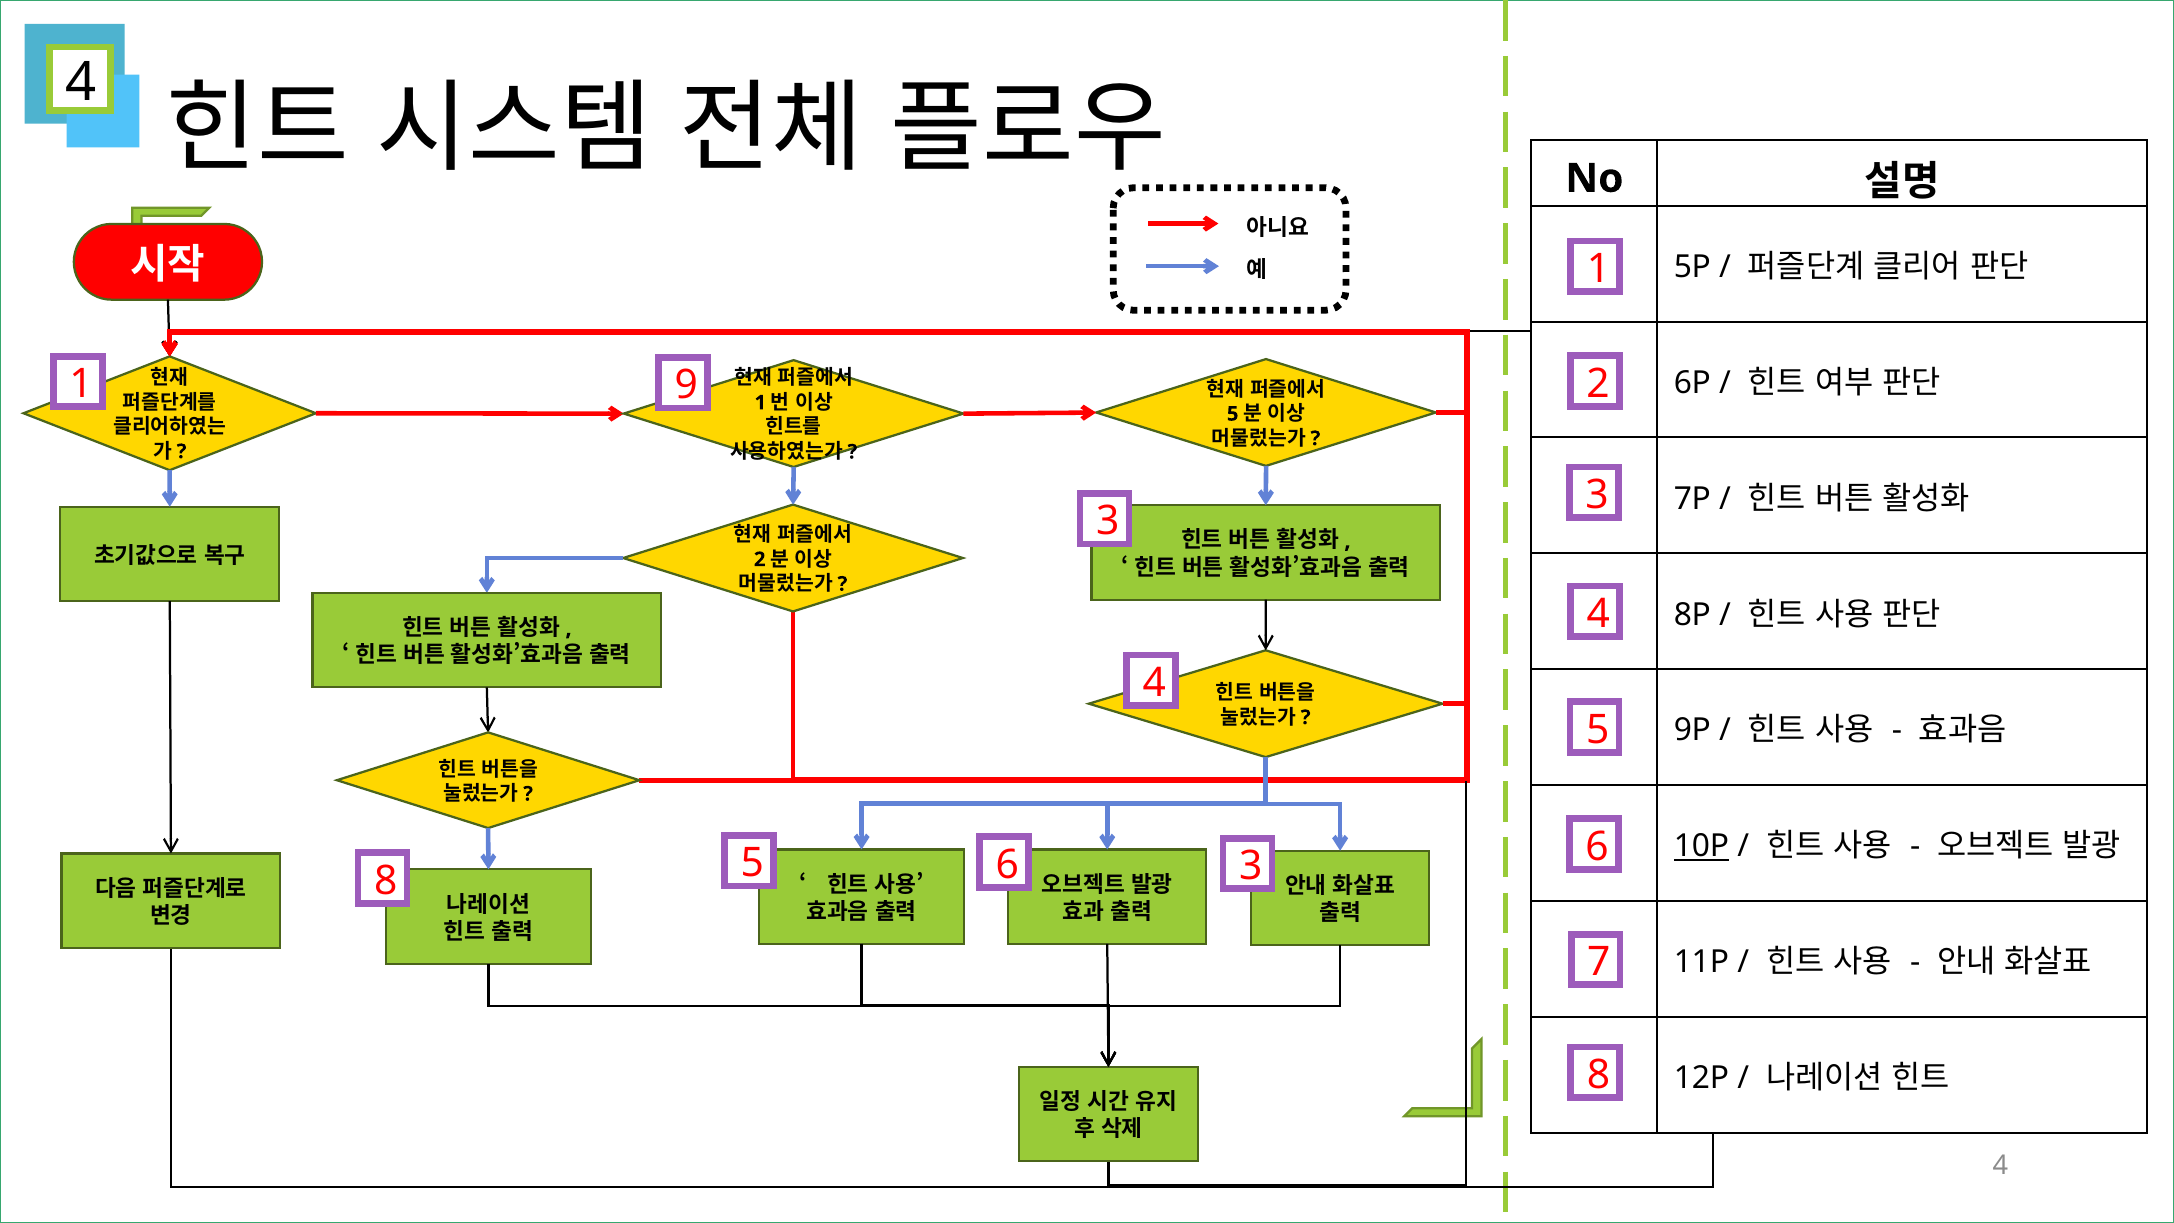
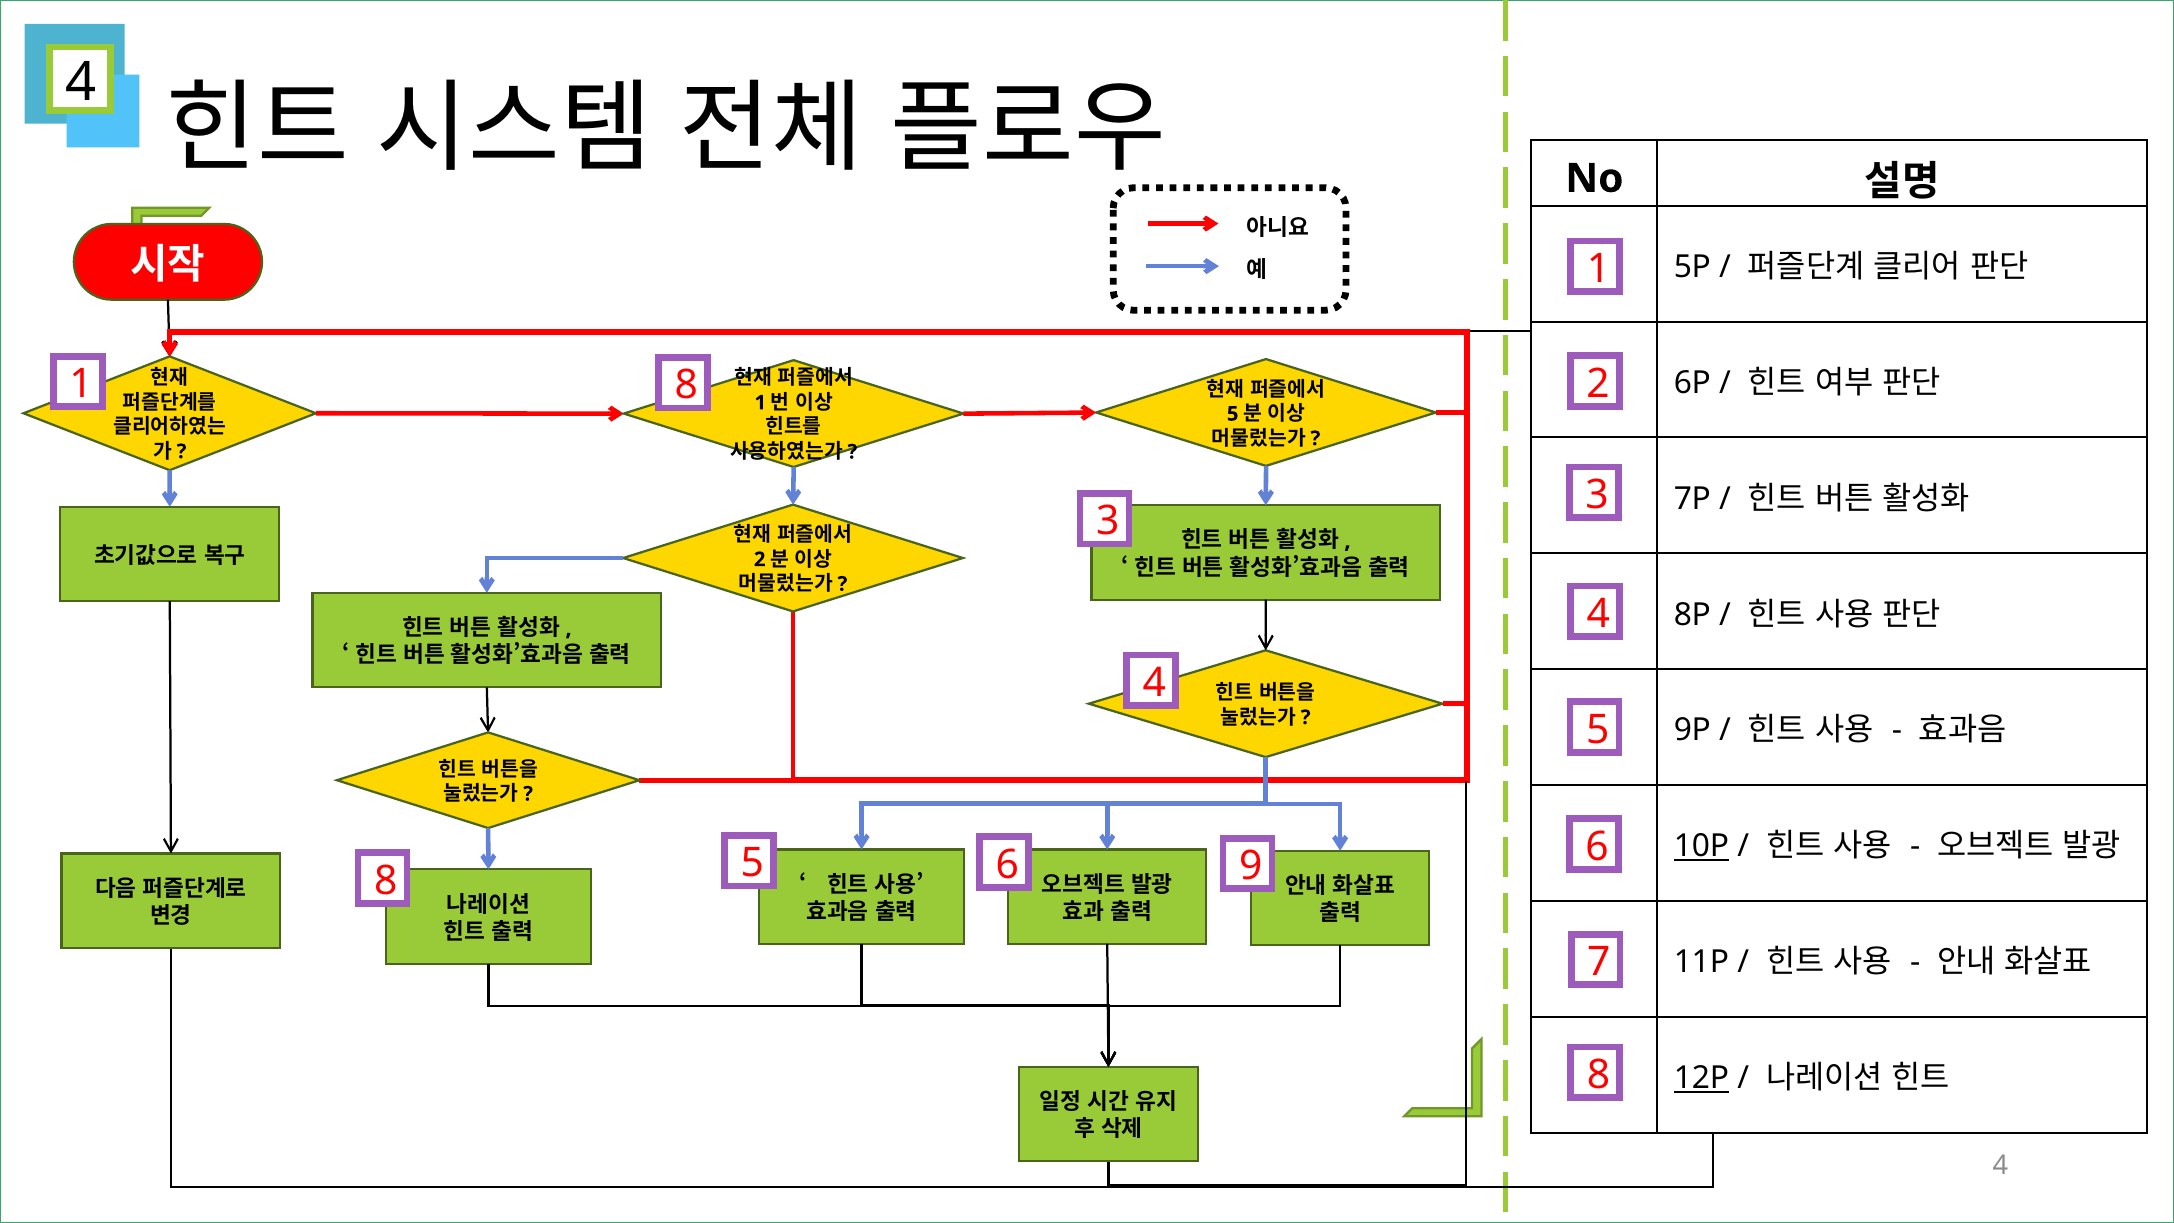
1 9: 9 -> 8
6 3: 3 -> 9
12P underline: none -> present
